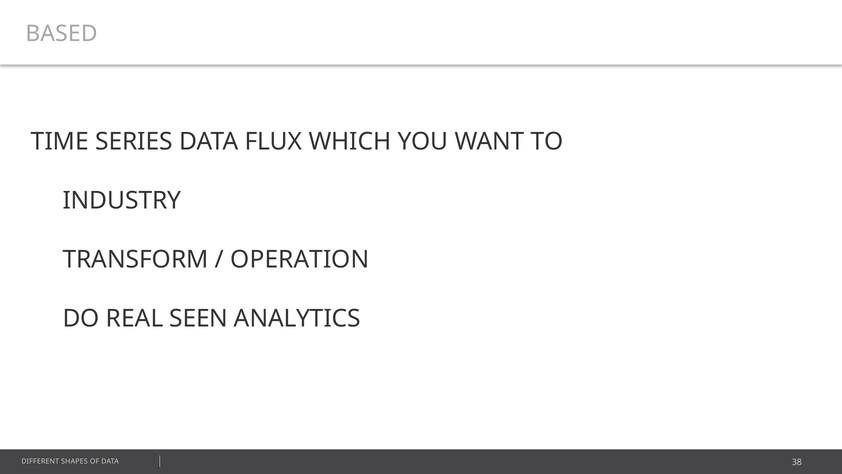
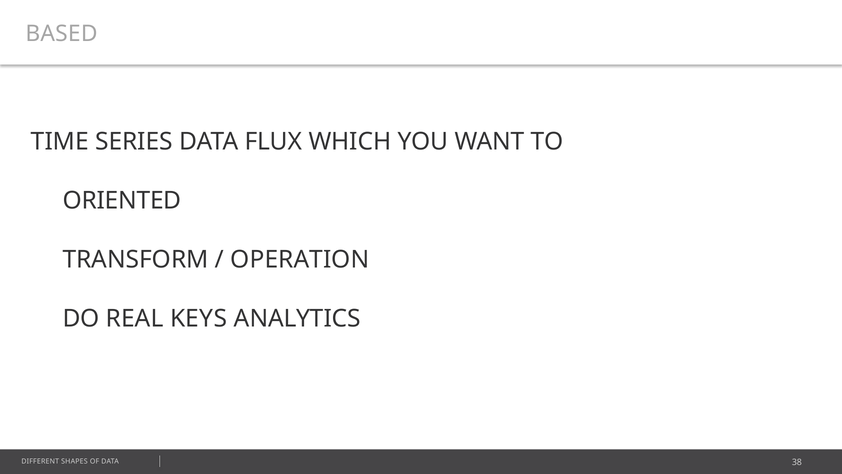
INDUSTRY: INDUSTRY -> ORIENTED
SEEN: SEEN -> KEYS
